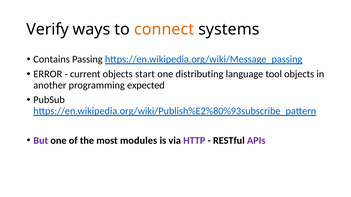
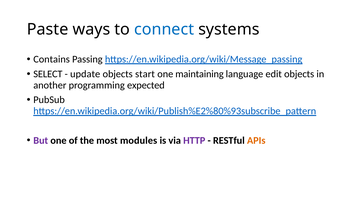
Verify: Verify -> Paste
connect colour: orange -> blue
ERROR: ERROR -> SELECT
current: current -> update
distributing: distributing -> maintaining
tool: tool -> edit
APIs colour: purple -> orange
